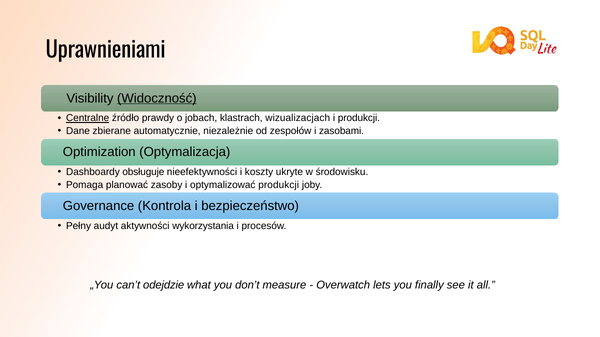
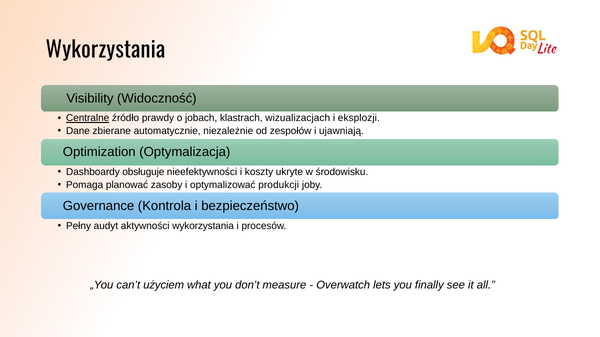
Uprawnieniami at (106, 50): Uprawnieniami -> Wykorzystania
Widoczność underline: present -> none
i produkcji: produkcji -> eksplozji
zasobami: zasobami -> ujawniają
odejdzie: odejdzie -> użyciem
